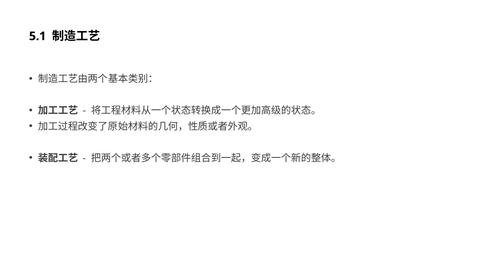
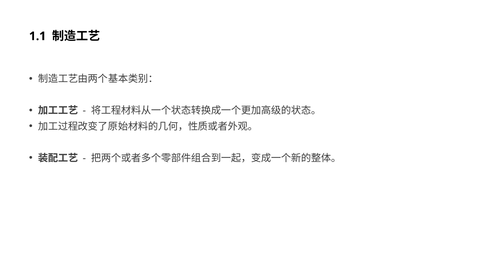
5.1: 5.1 -> 1.1
